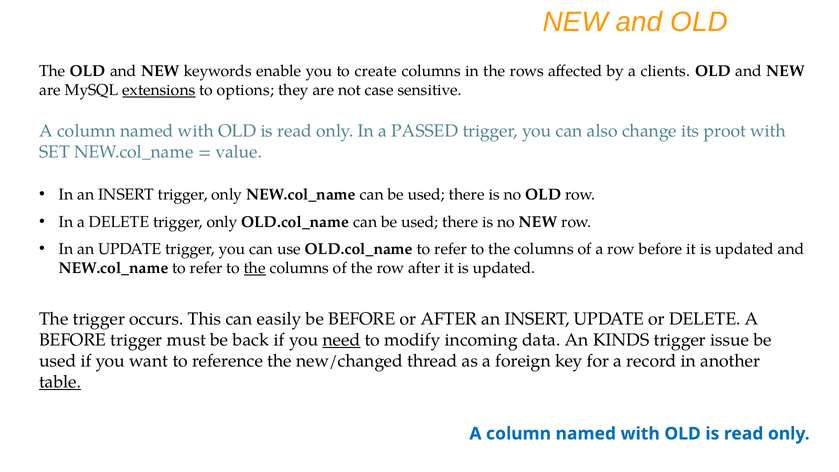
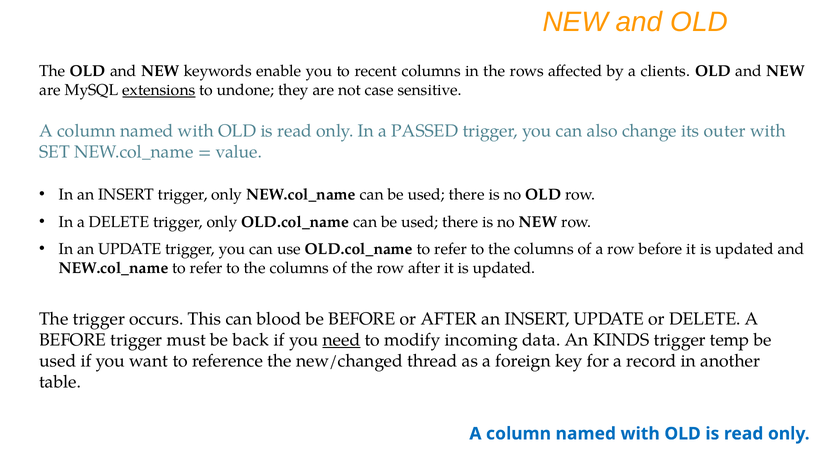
create: create -> recent
options: options -> undone
proot: proot -> outer
the at (255, 268) underline: present -> none
easily: easily -> blood
issue: issue -> temp
table underline: present -> none
